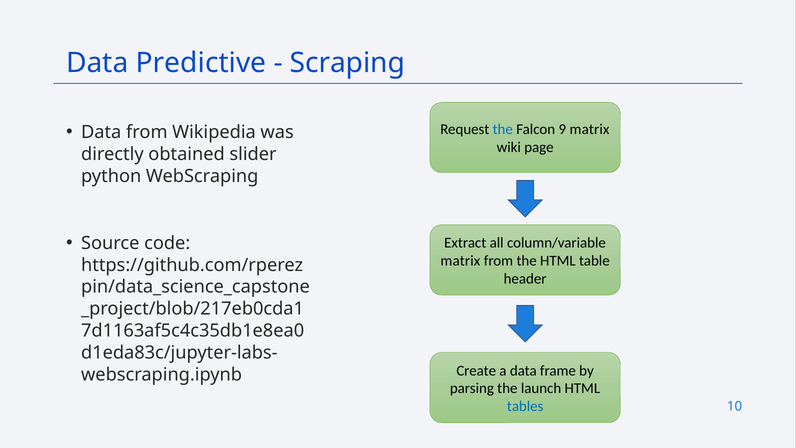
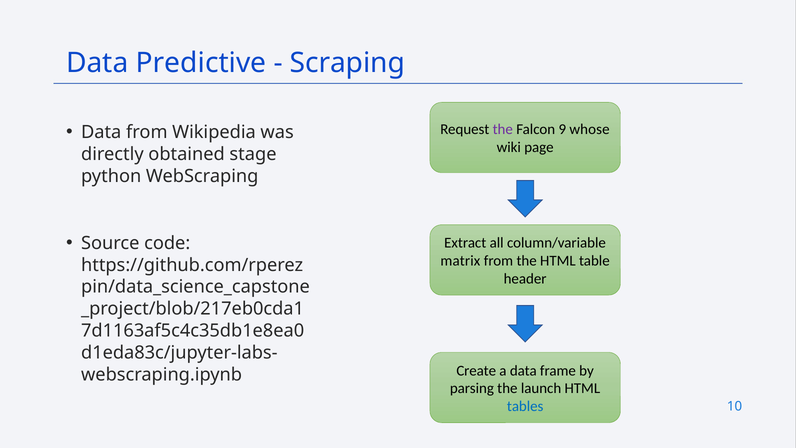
the at (503, 129) colour: blue -> purple
9 matrix: matrix -> whose
slider: slider -> stage
